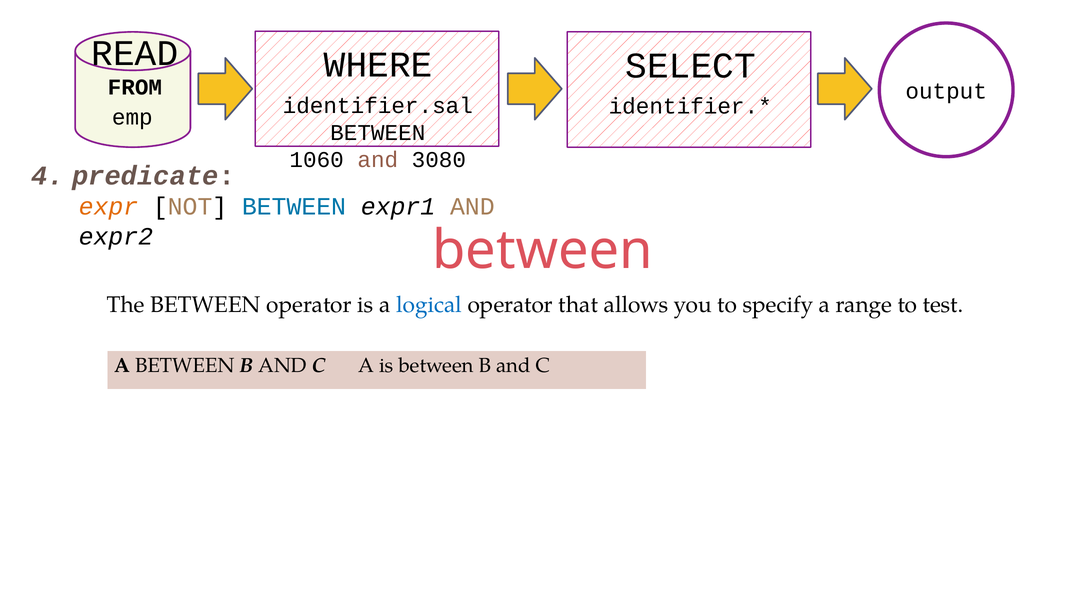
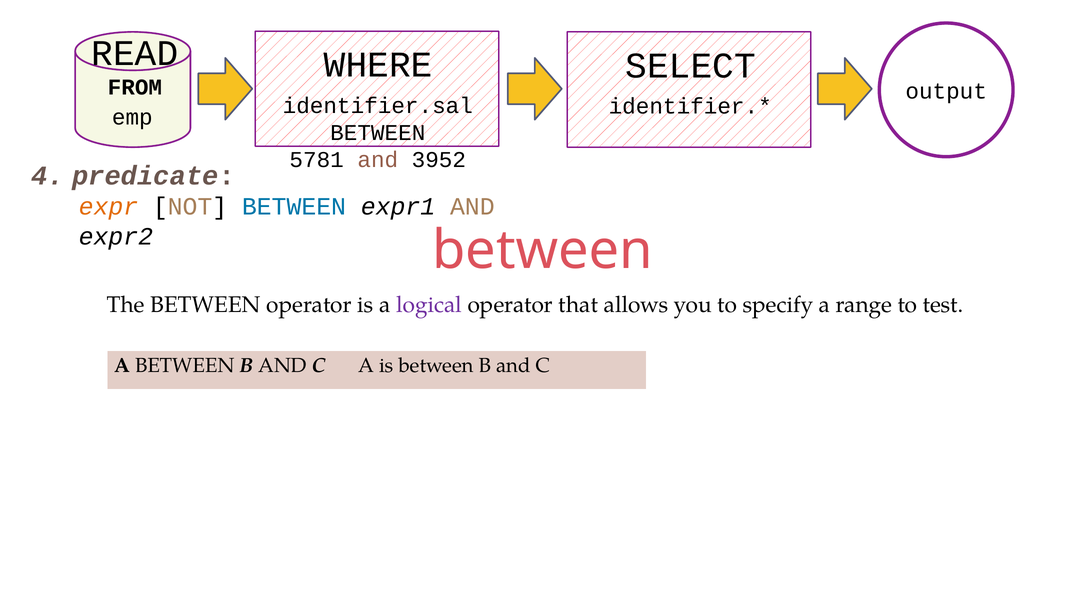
1060: 1060 -> 5781
3080: 3080 -> 3952
logical colour: blue -> purple
